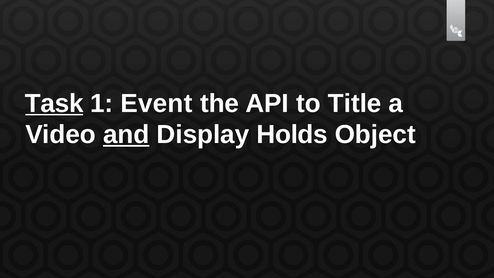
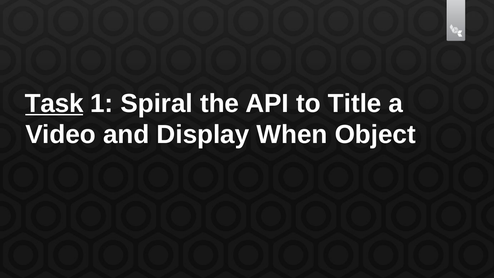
Event: Event -> Spiral
and underline: present -> none
Holds: Holds -> When
